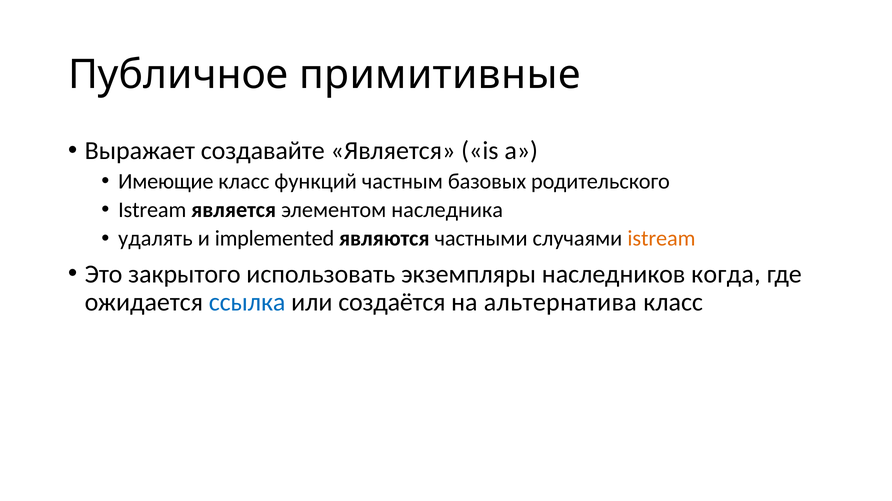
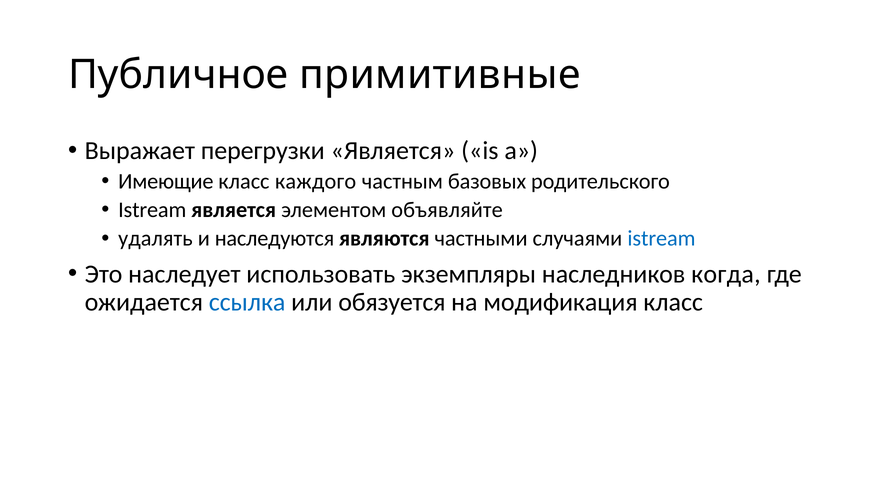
создавайте: создавайте -> перегрузки
функций: функций -> каждого
наследника: наследника -> объявляйте
implemented: implemented -> наследуются
istream at (661, 239) colour: orange -> blue
закрытого: закрытого -> наследует
создаётся: создаётся -> обязуется
альтернатива: альтернатива -> модификация
